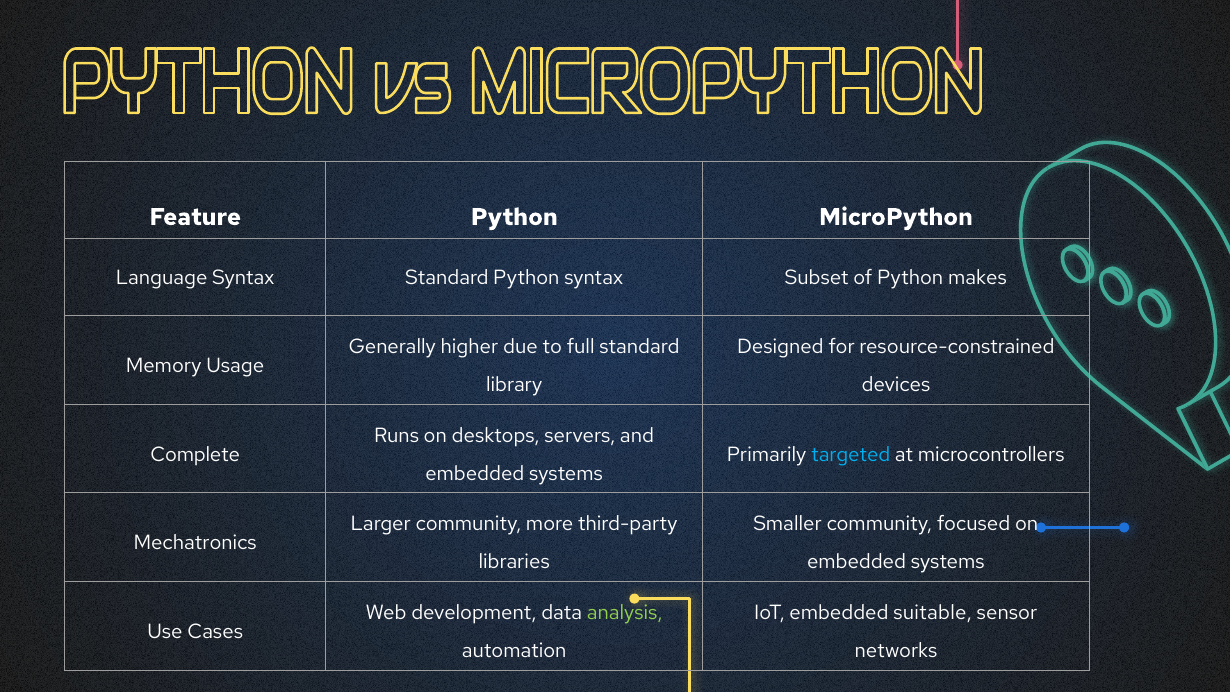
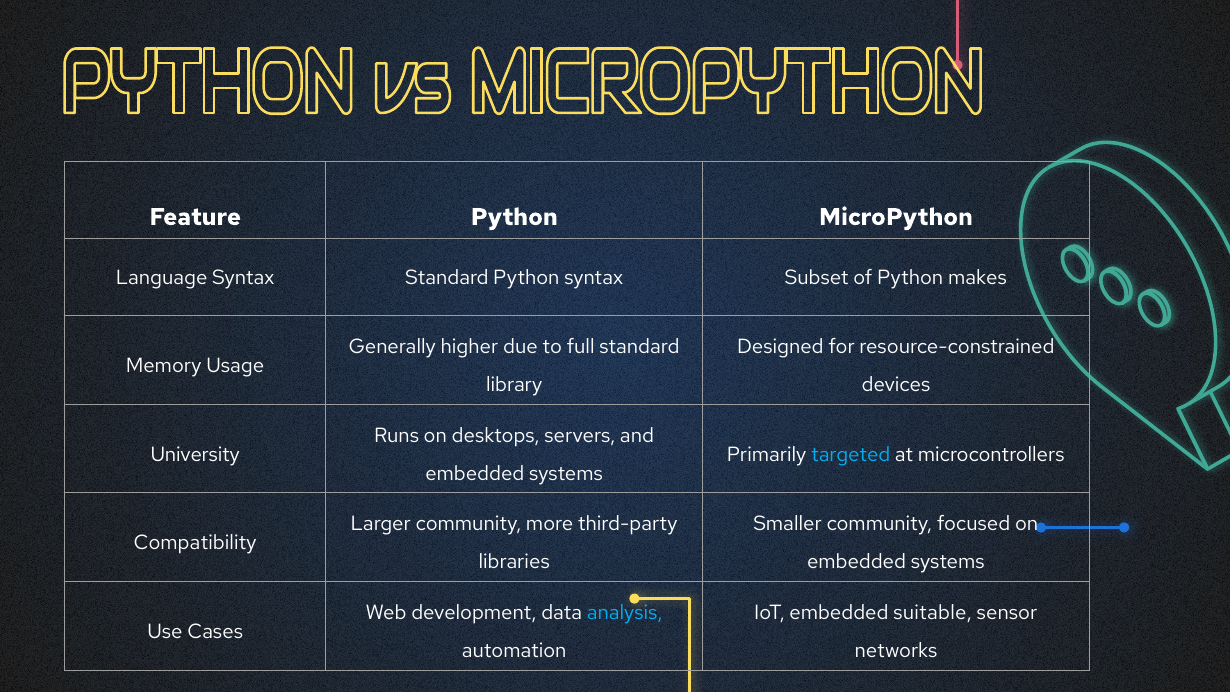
Complete: Complete -> University
Mechatronics: Mechatronics -> Compatibility
analysis colour: light green -> light blue
